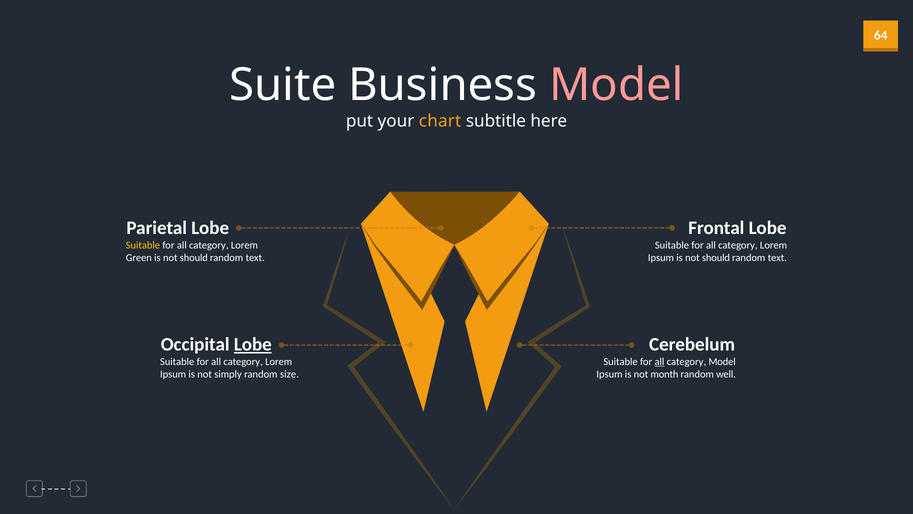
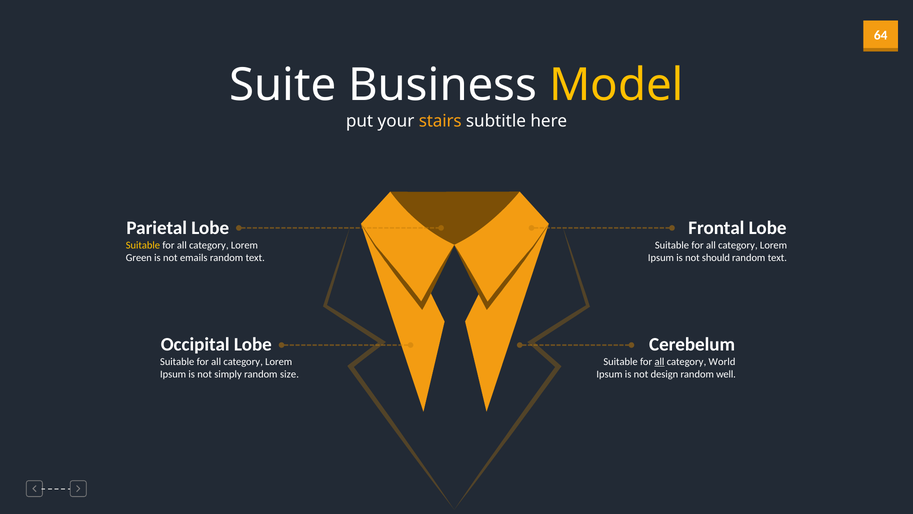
Model at (616, 85) colour: pink -> yellow
chart: chart -> stairs
should at (194, 258): should -> emails
Lobe at (253, 344) underline: present -> none
category Model: Model -> World
month: month -> design
